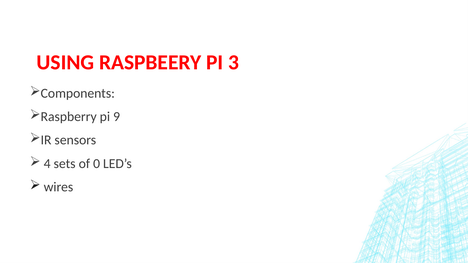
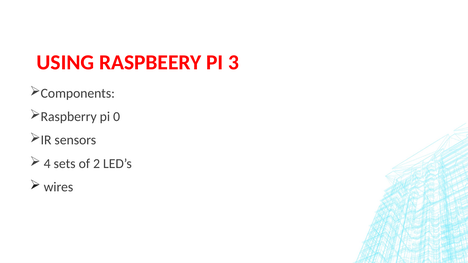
9: 9 -> 0
0: 0 -> 2
